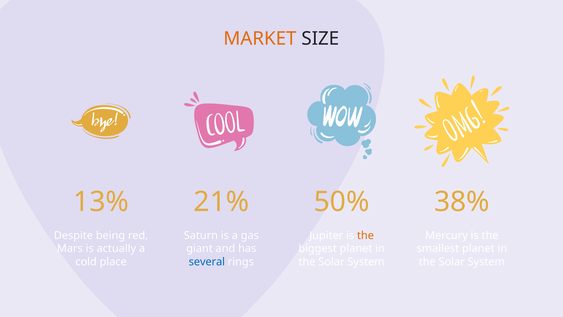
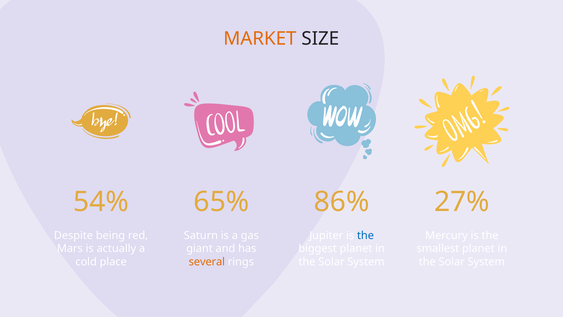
13%: 13% -> 54%
21%: 21% -> 65%
50%: 50% -> 86%
38%: 38% -> 27%
the at (365, 235) colour: orange -> blue
several colour: blue -> orange
